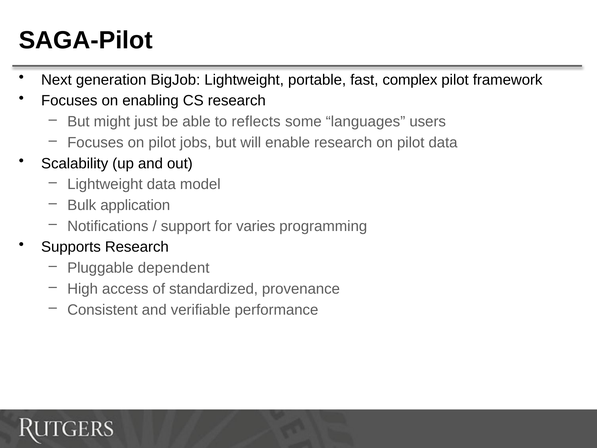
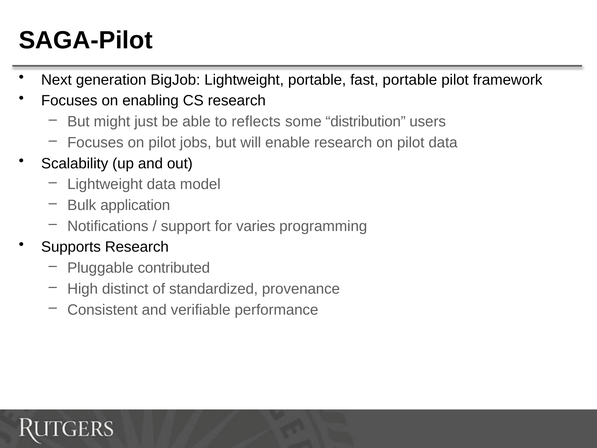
fast complex: complex -> portable
languages: languages -> distribution
dependent: dependent -> contributed
access: access -> distinct
